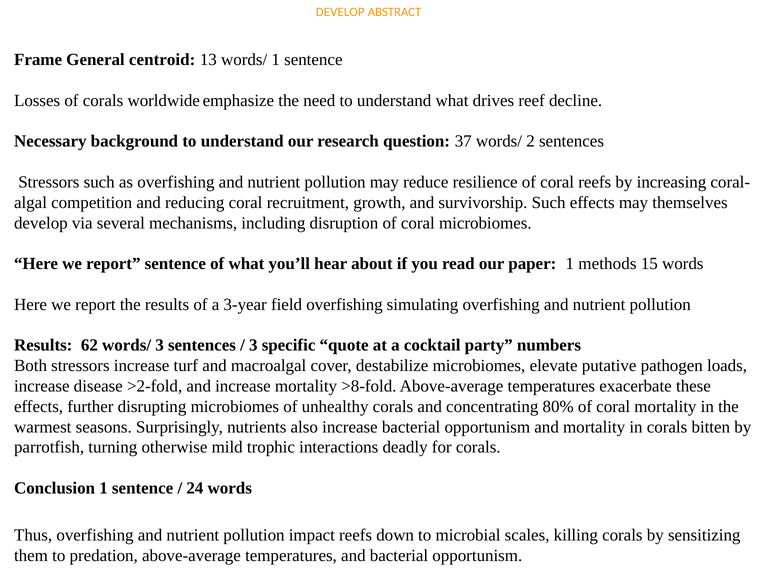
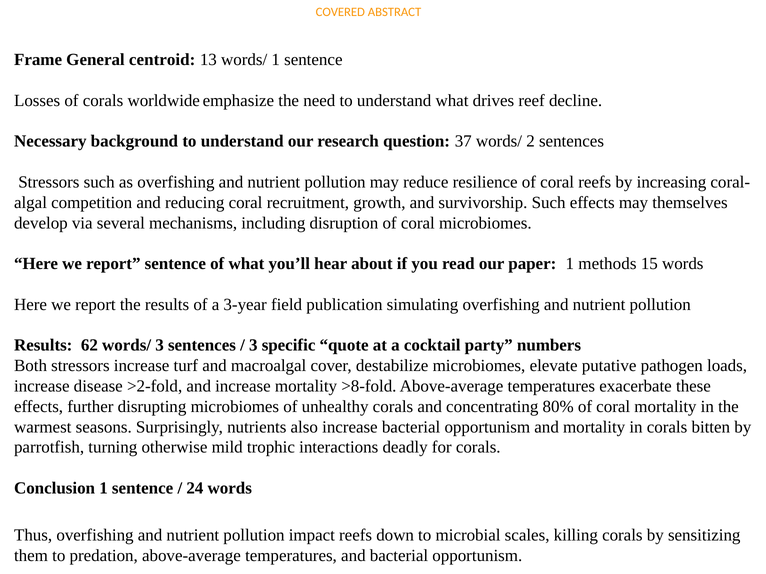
DEVELOP at (340, 12): DEVELOP -> COVERED
field overfishing: overfishing -> publication
